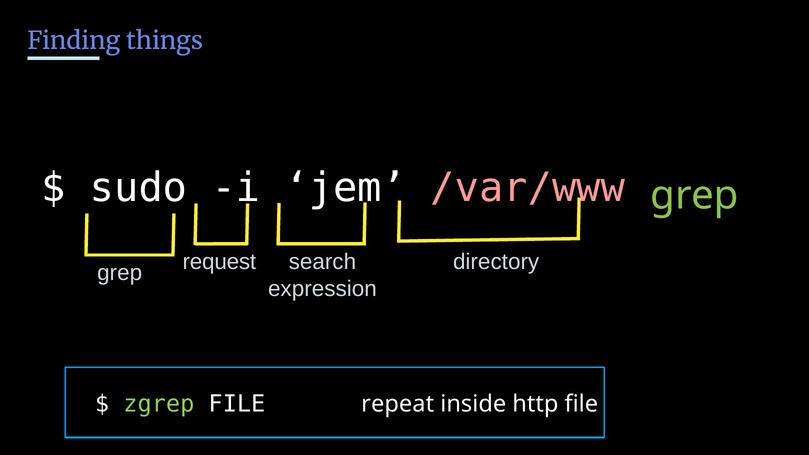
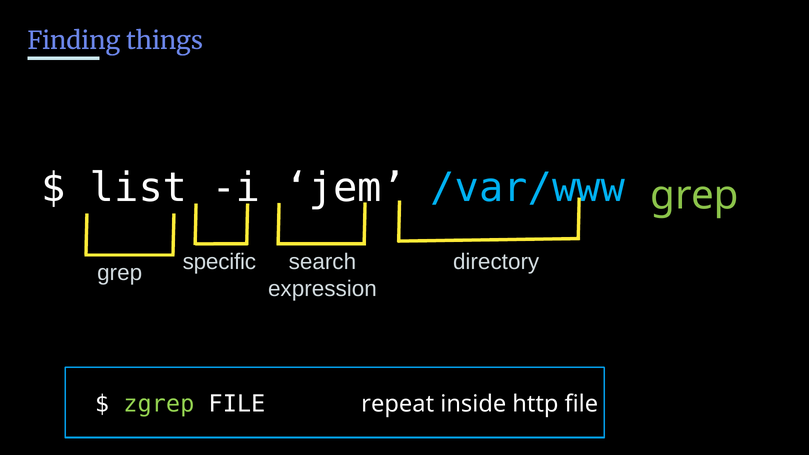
sudo: sudo -> list
/var/www colour: pink -> light blue
request: request -> specific
